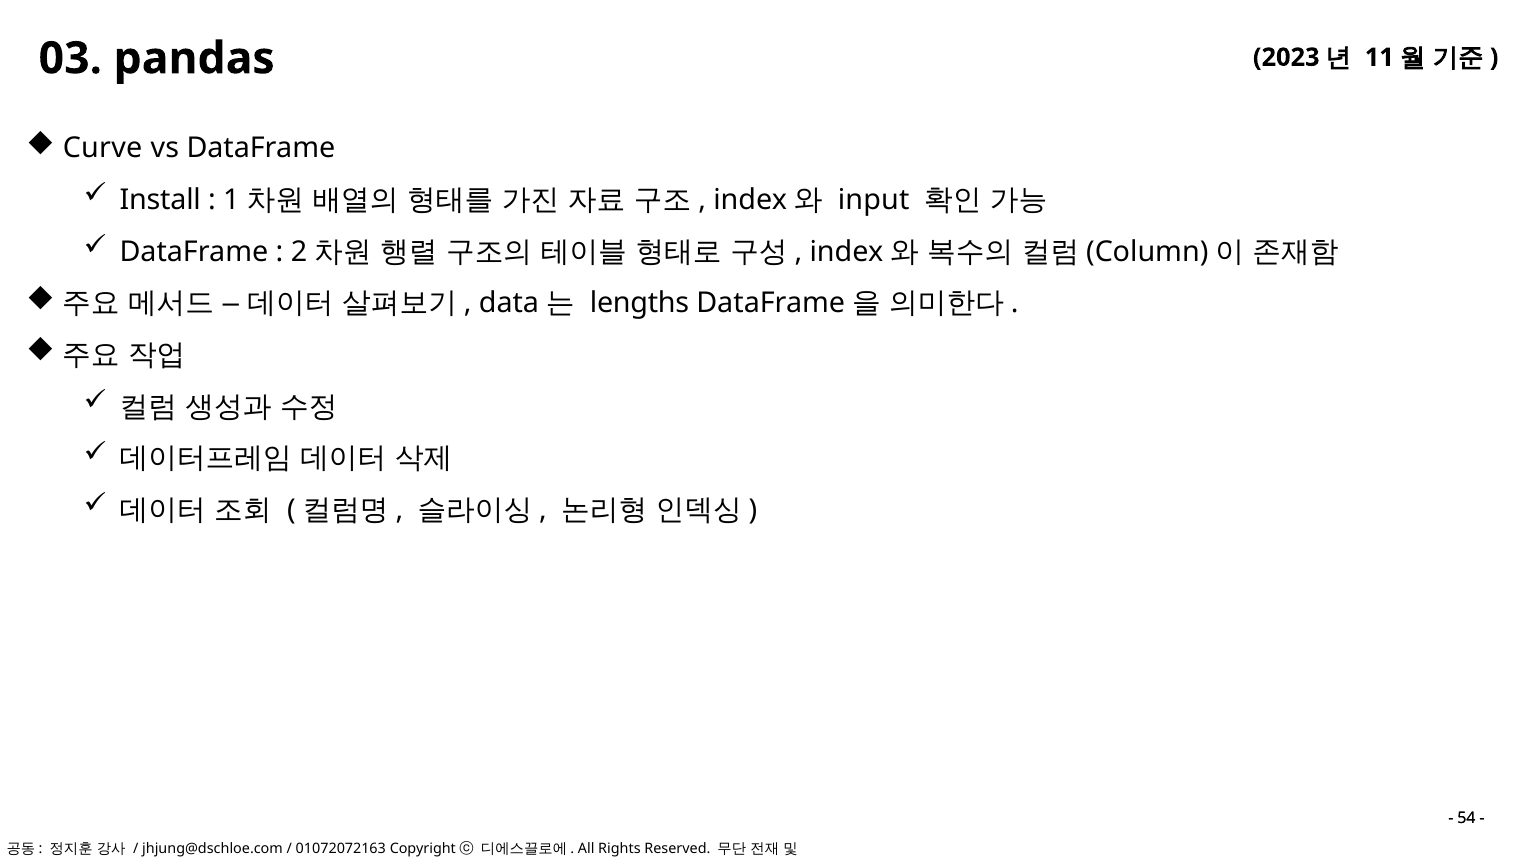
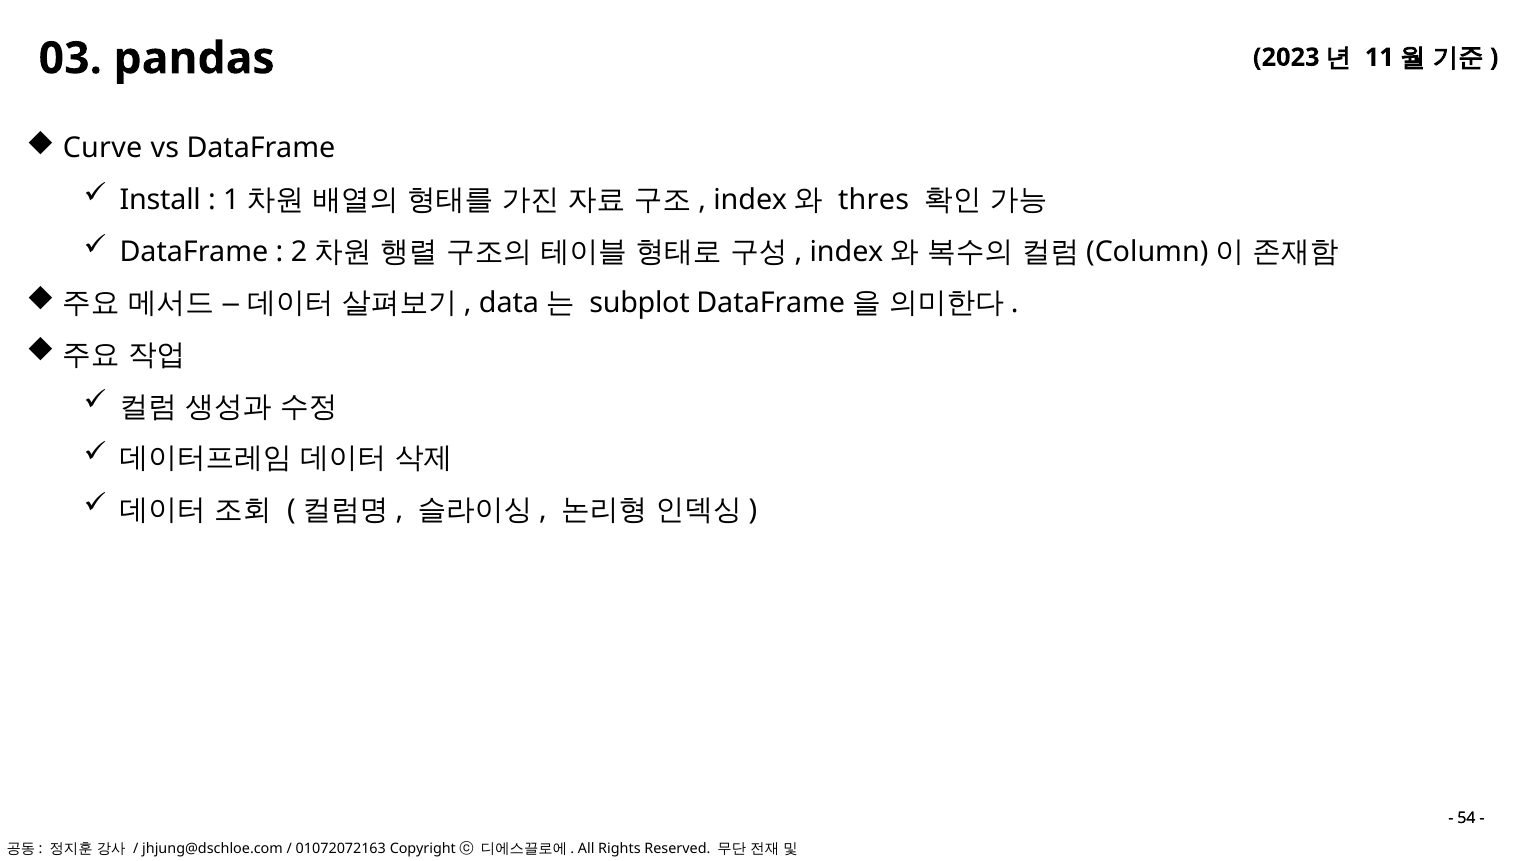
input: input -> thres
lengths: lengths -> subplot
